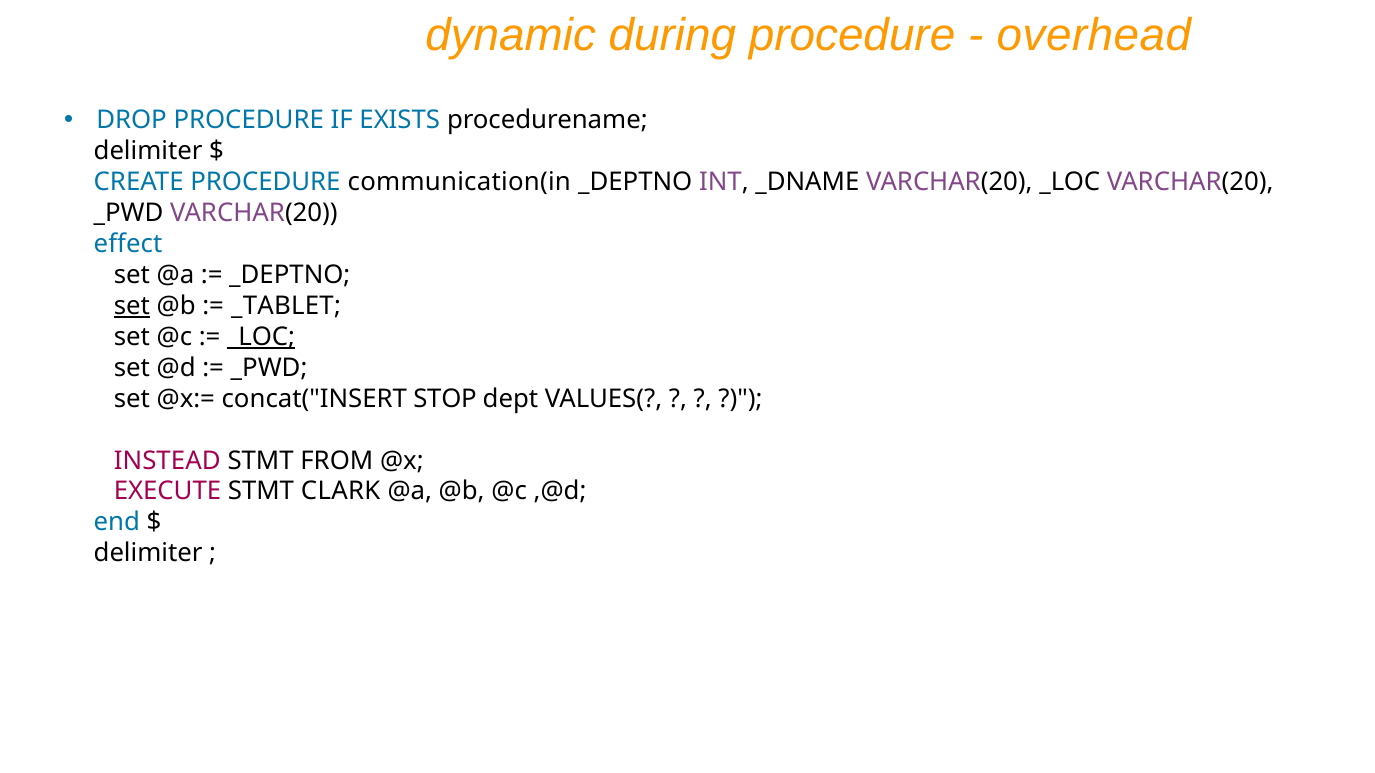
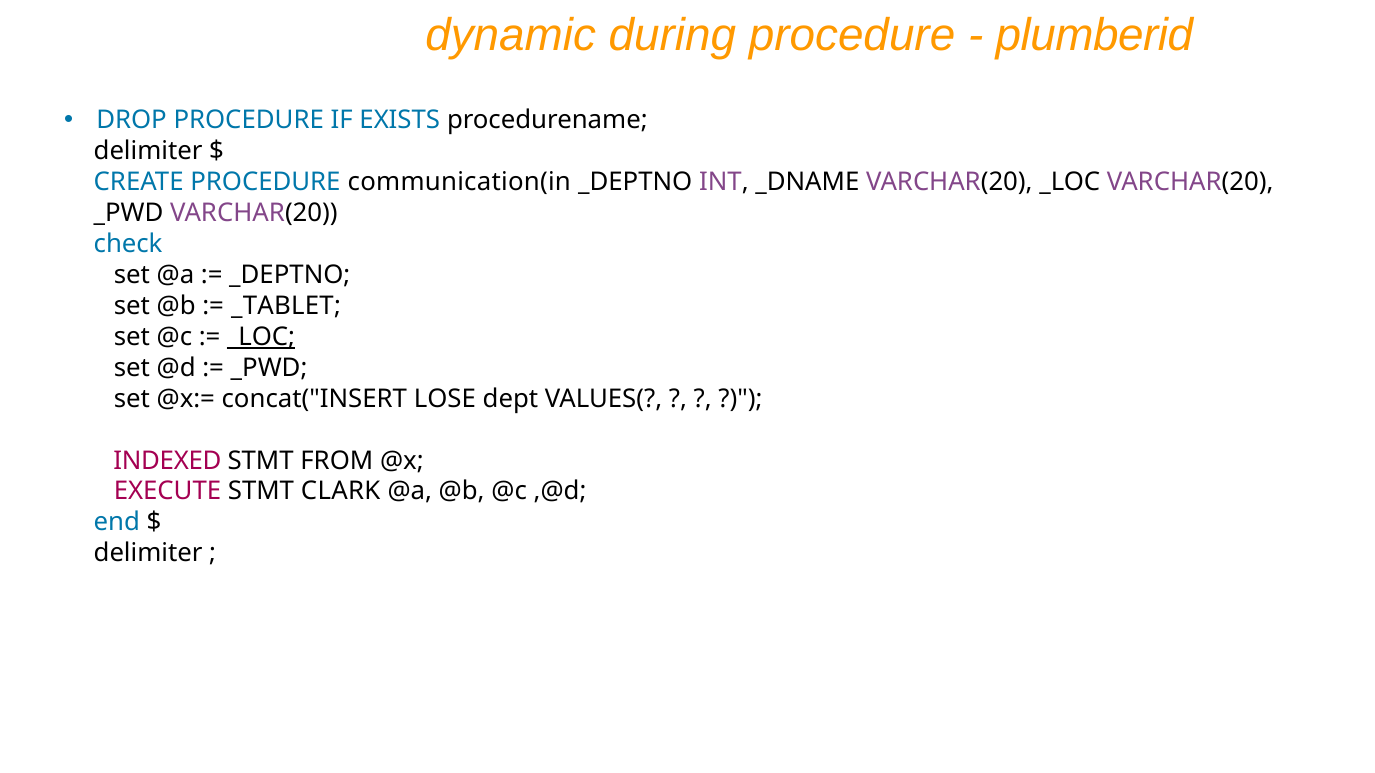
overhead: overhead -> plumberid
effect: effect -> check
set at (132, 306) underline: present -> none
STOP: STOP -> LOSE
INSTEAD: INSTEAD -> INDEXED
